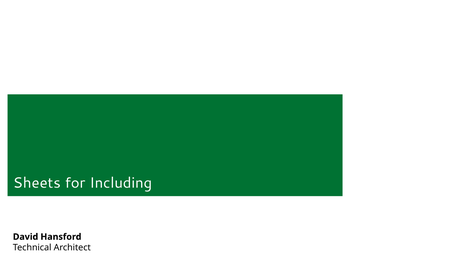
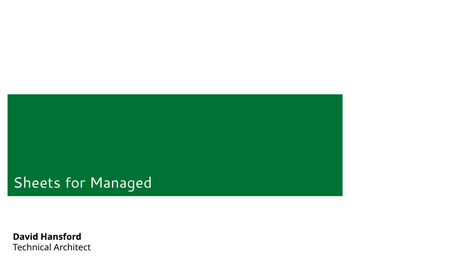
Including: Including -> Managed
